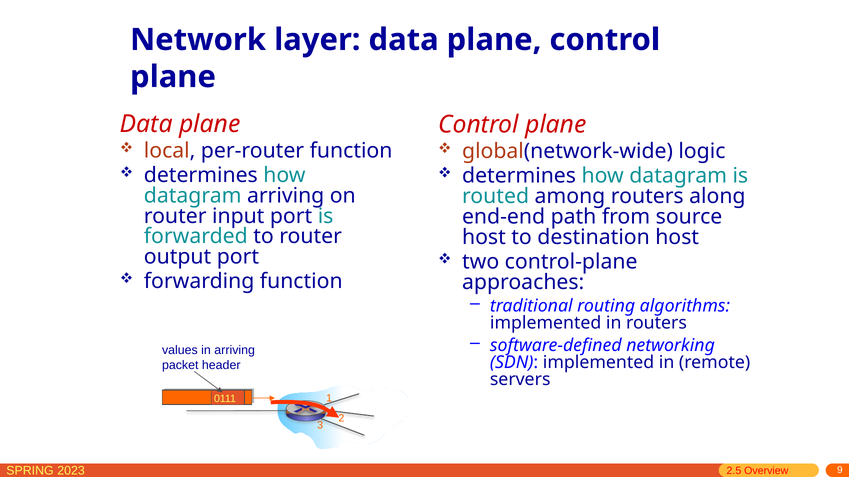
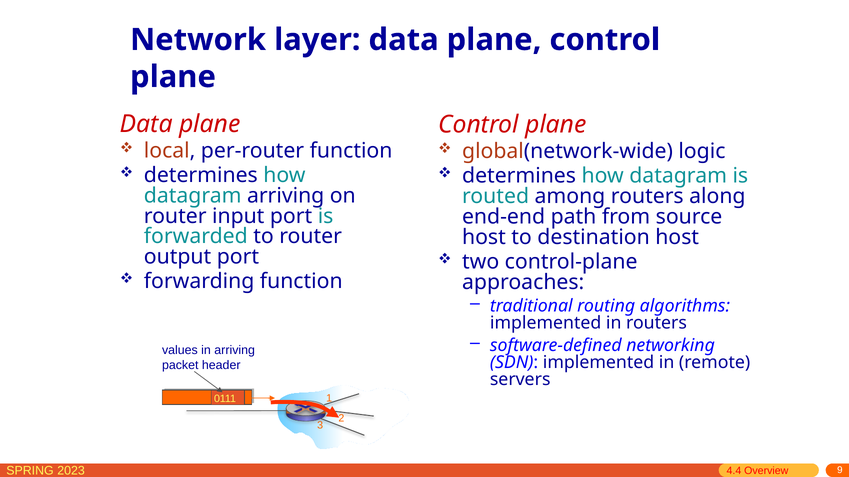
2.5: 2.5 -> 4.4
